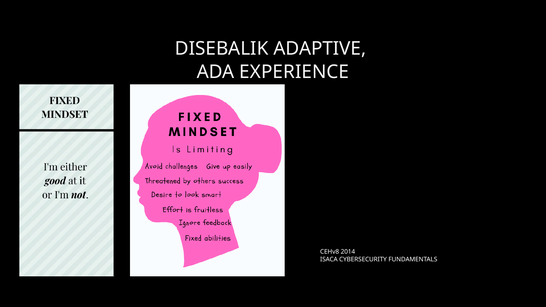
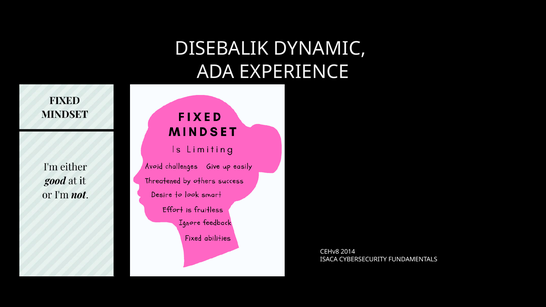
ADAPTIVE: ADAPTIVE -> DYNAMIC
